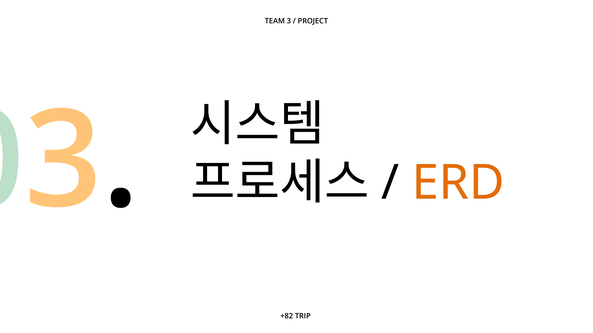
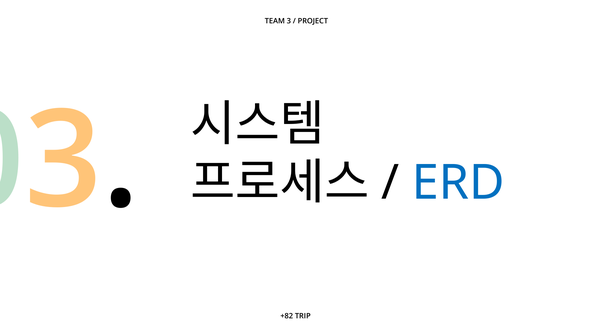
ERD colour: orange -> blue
